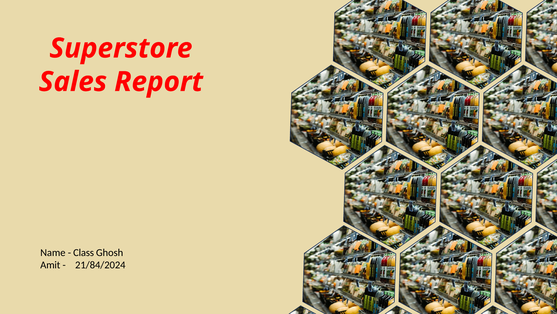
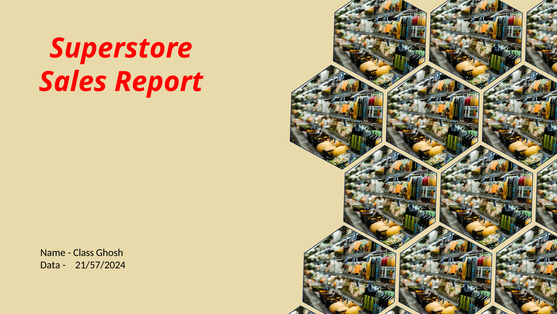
Amit: Amit -> Data
21/84/2024: 21/84/2024 -> 21/57/2024
